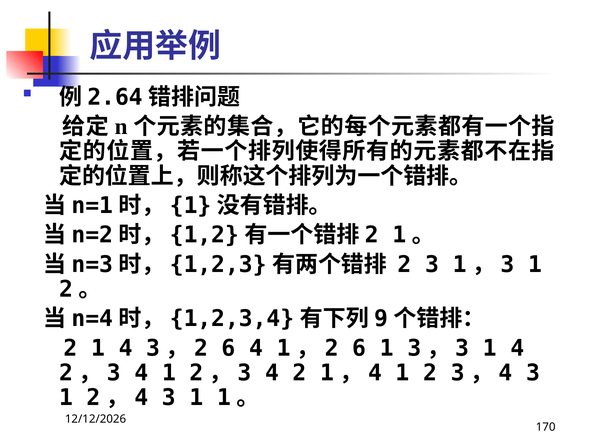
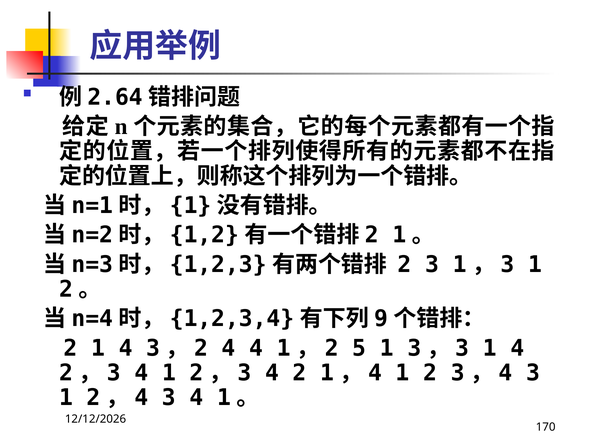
3，2 6: 6 -> 4
1，2 6: 6 -> 5
2，4 3 1: 1 -> 4
